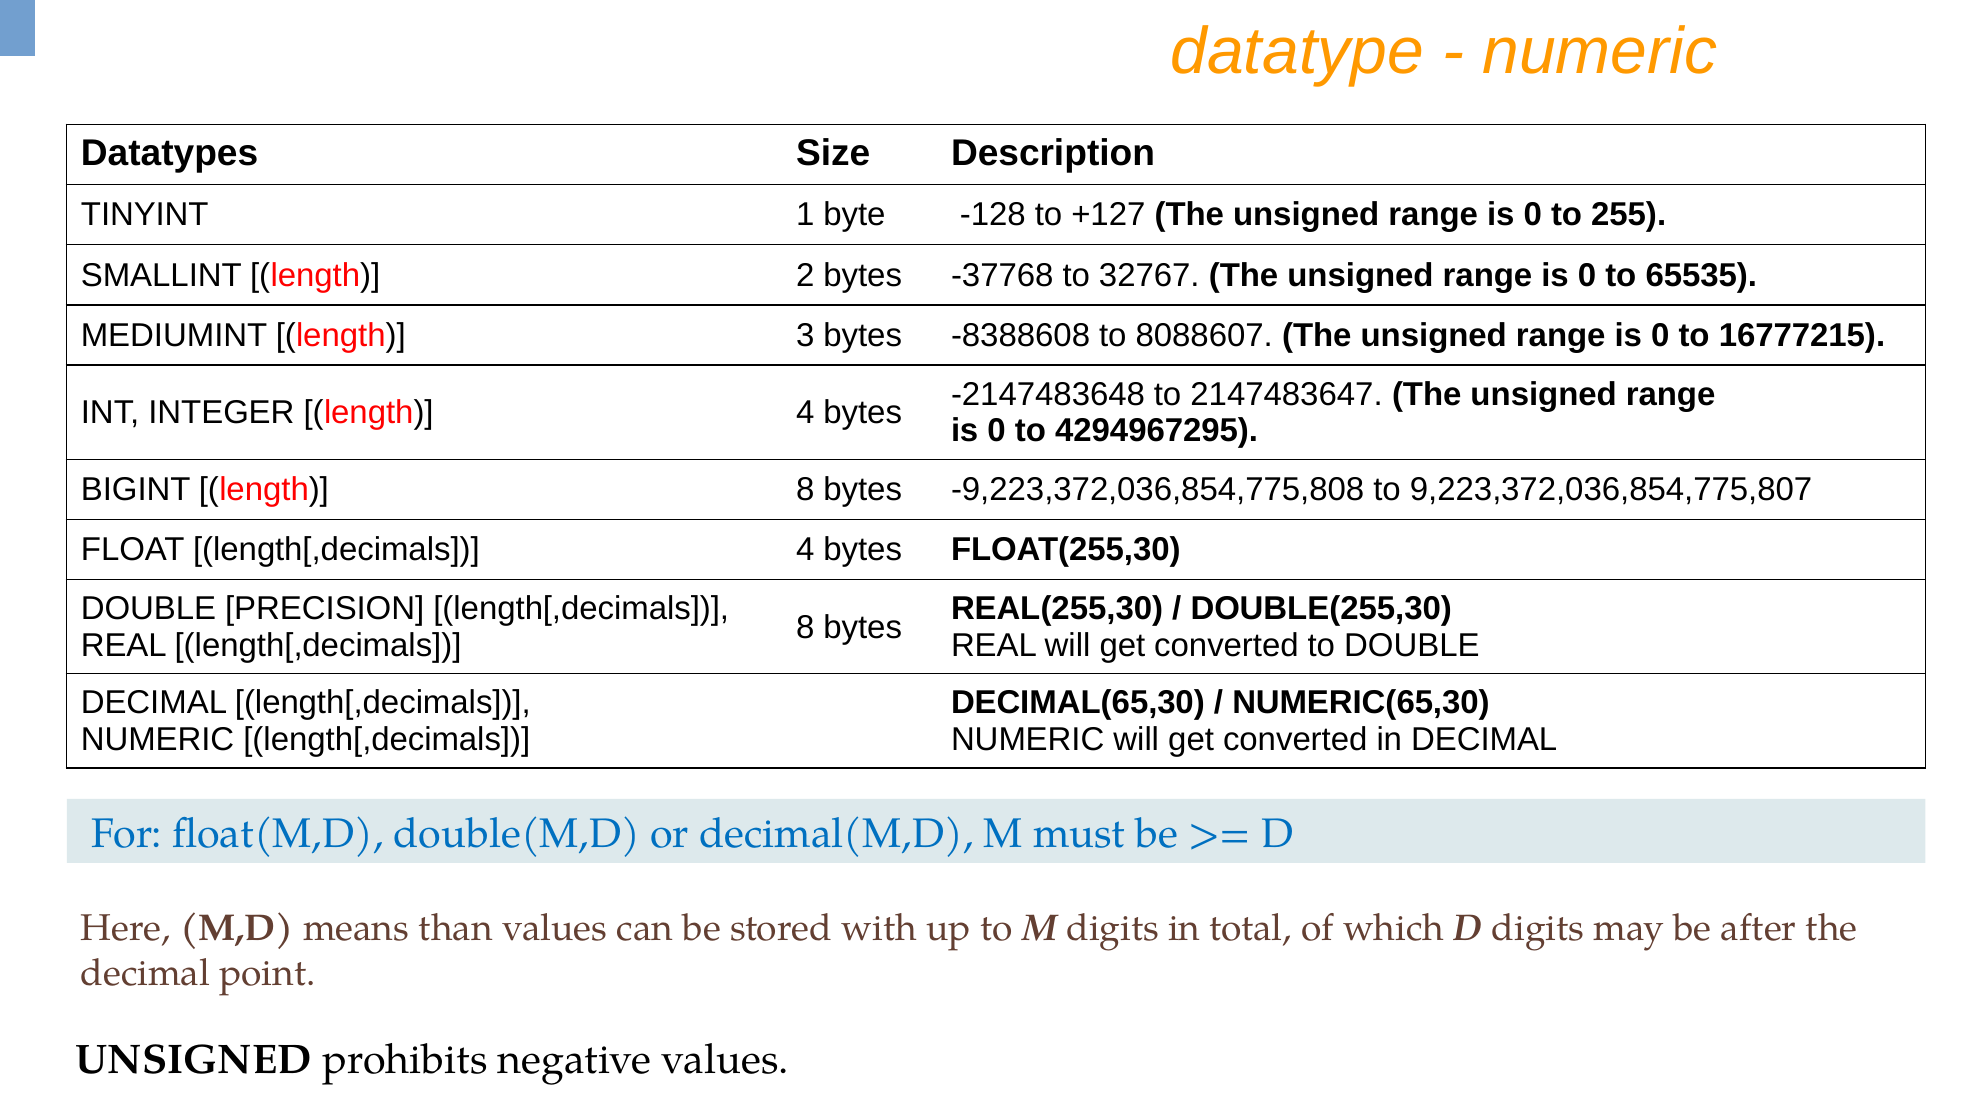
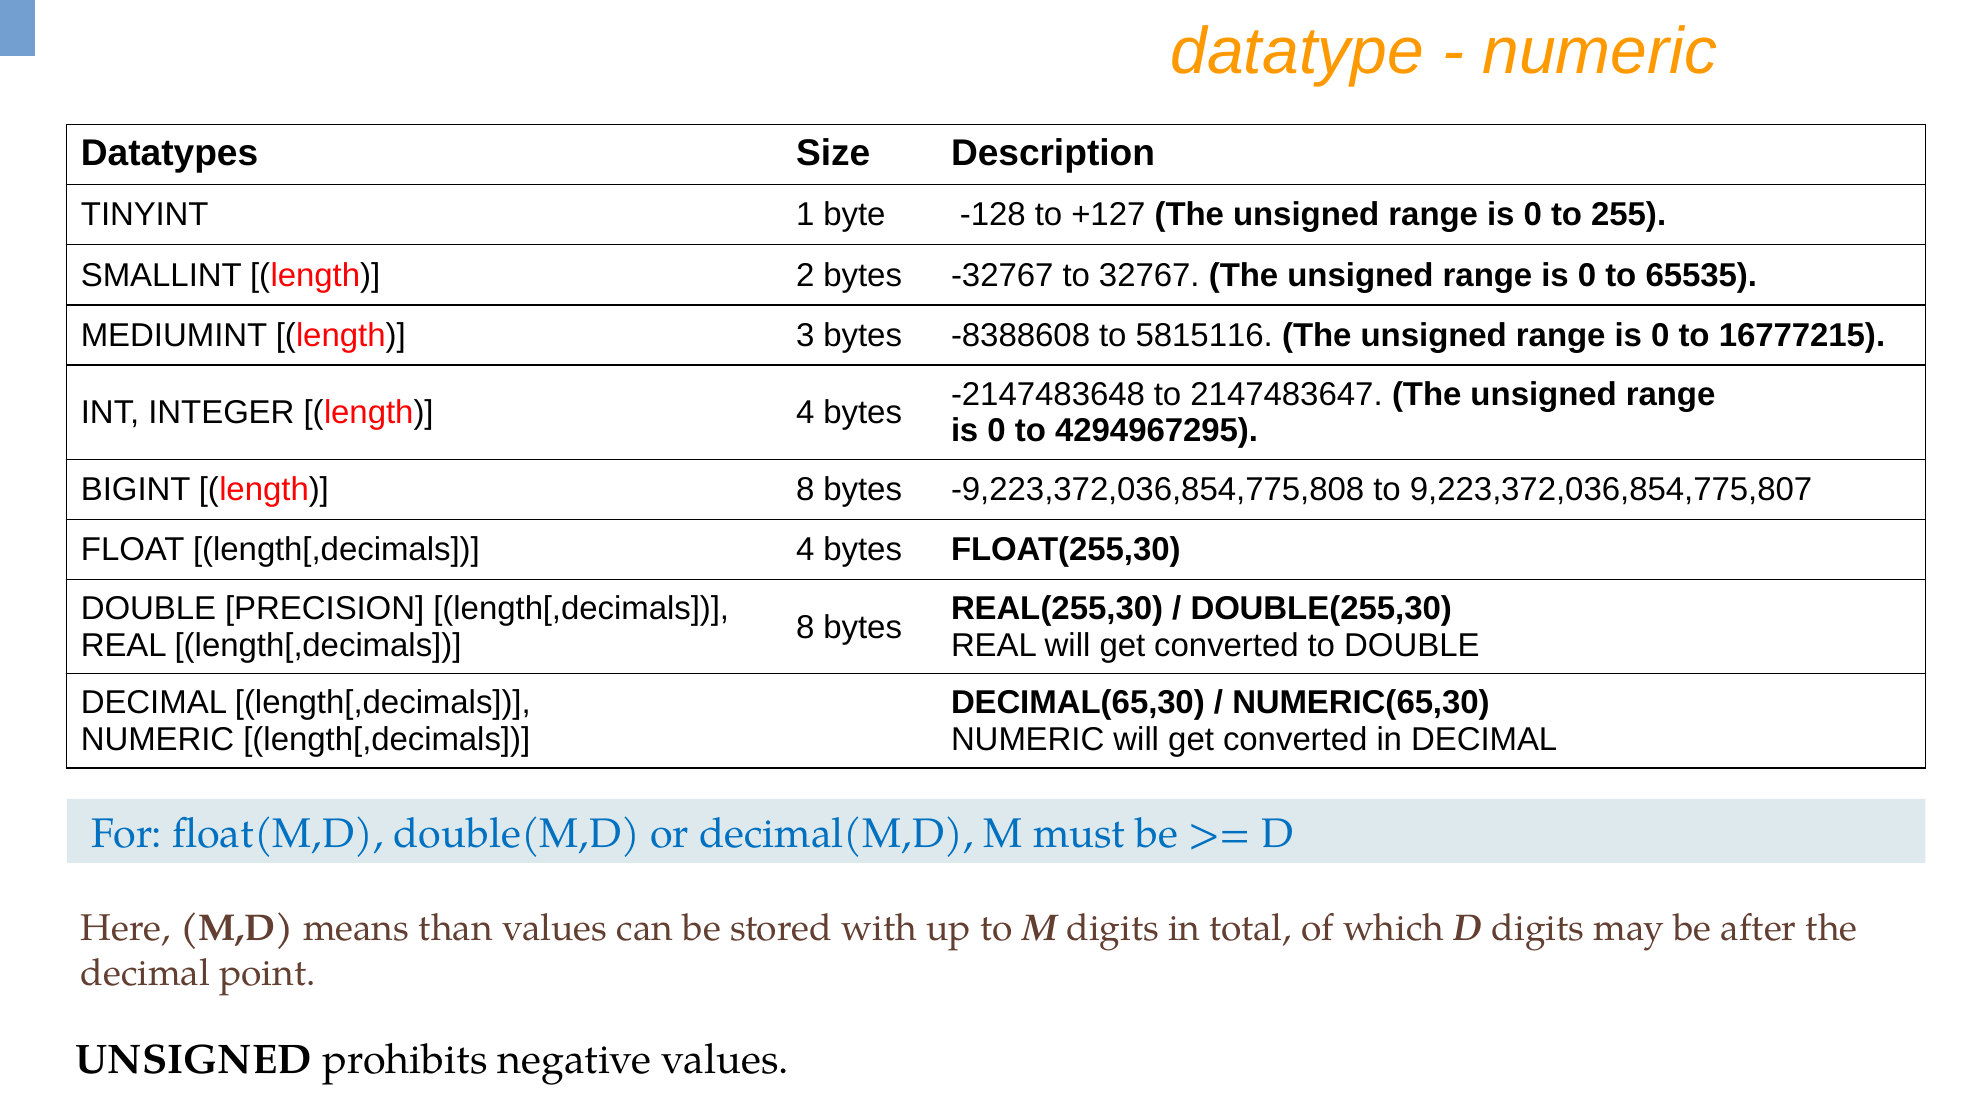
-37768: -37768 -> -32767
8088607: 8088607 -> 5815116
